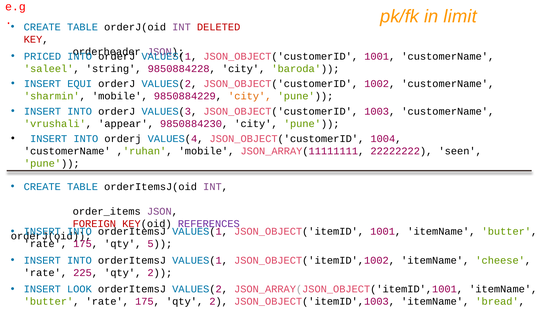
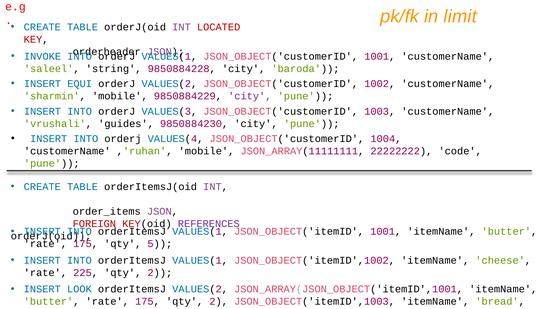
DELETED: DELETED -> LOCATED
PRICED: PRICED -> INVOKE
city at (250, 96) colour: orange -> purple
appear: appear -> guides
seen: seen -> code
